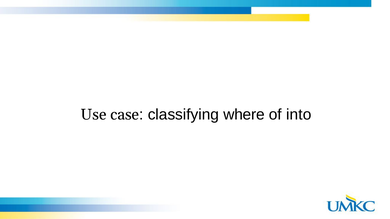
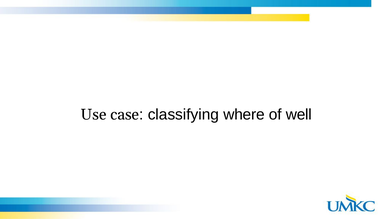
into: into -> well
